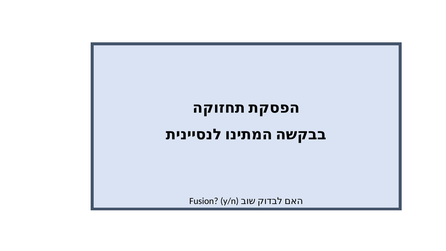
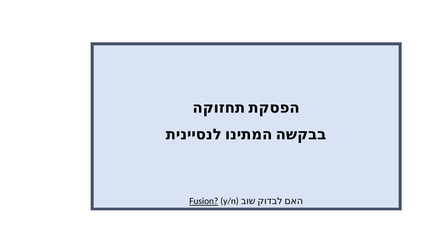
Fusion underline: none -> present
